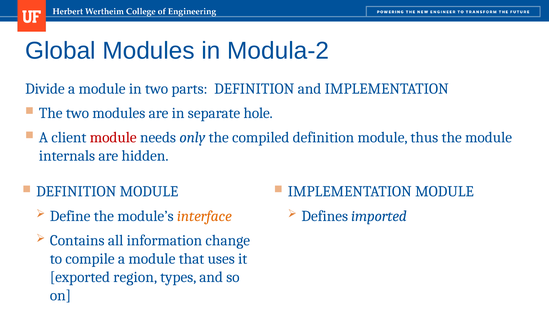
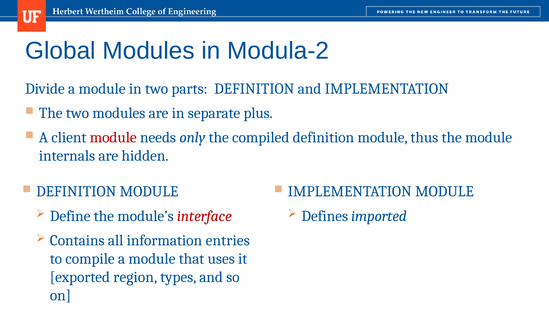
hole: hole -> plus
interface colour: orange -> red
change: change -> entries
